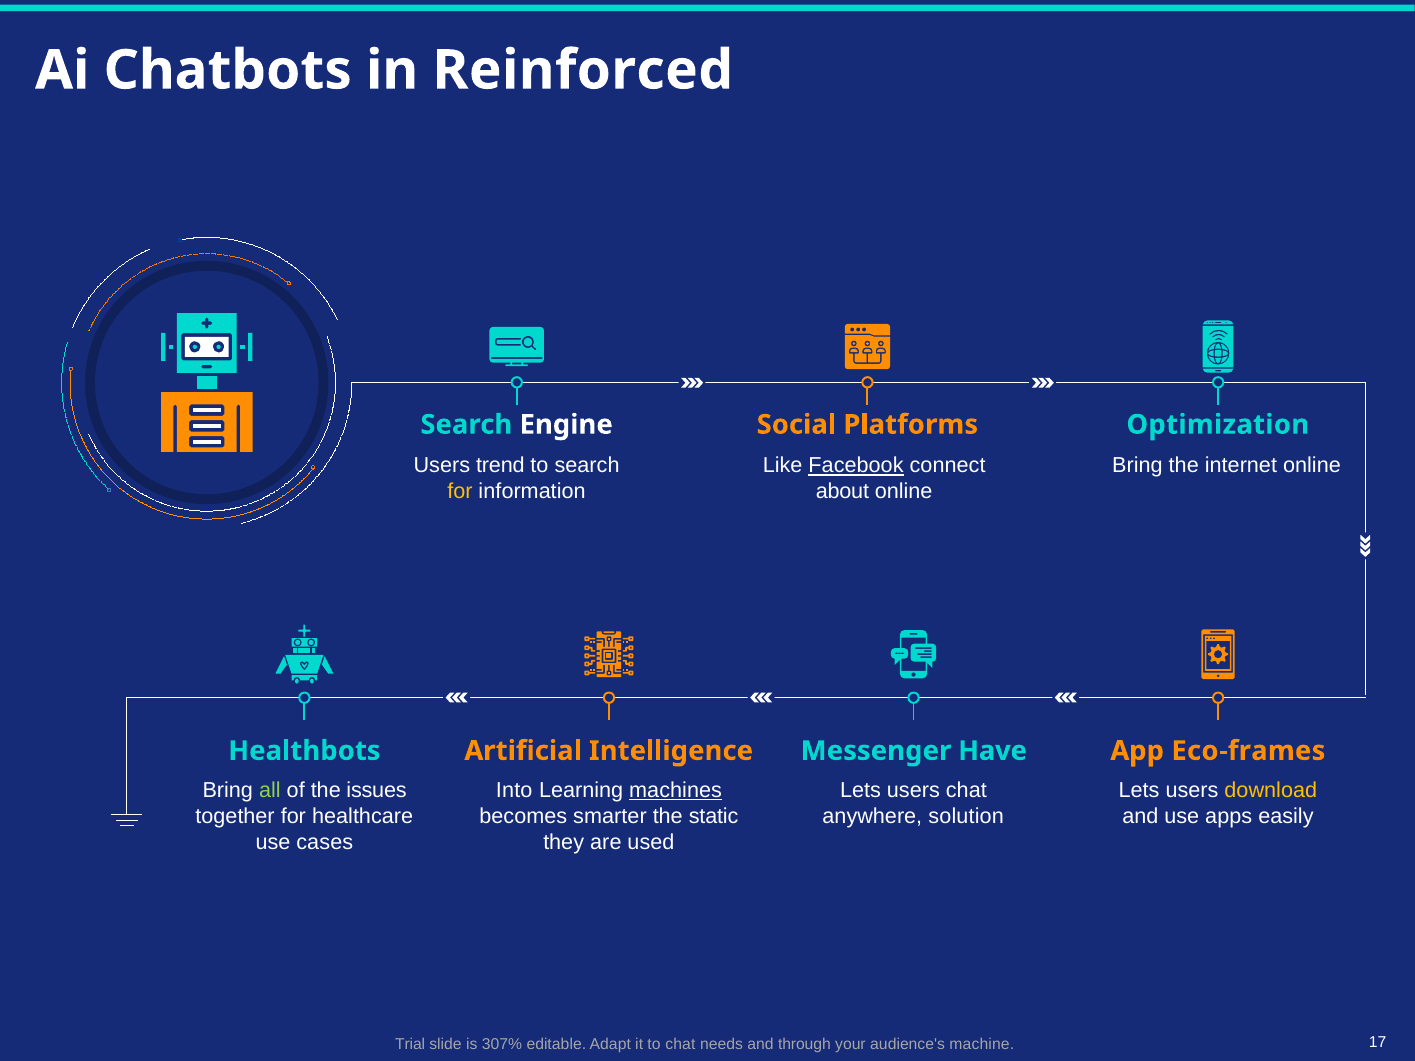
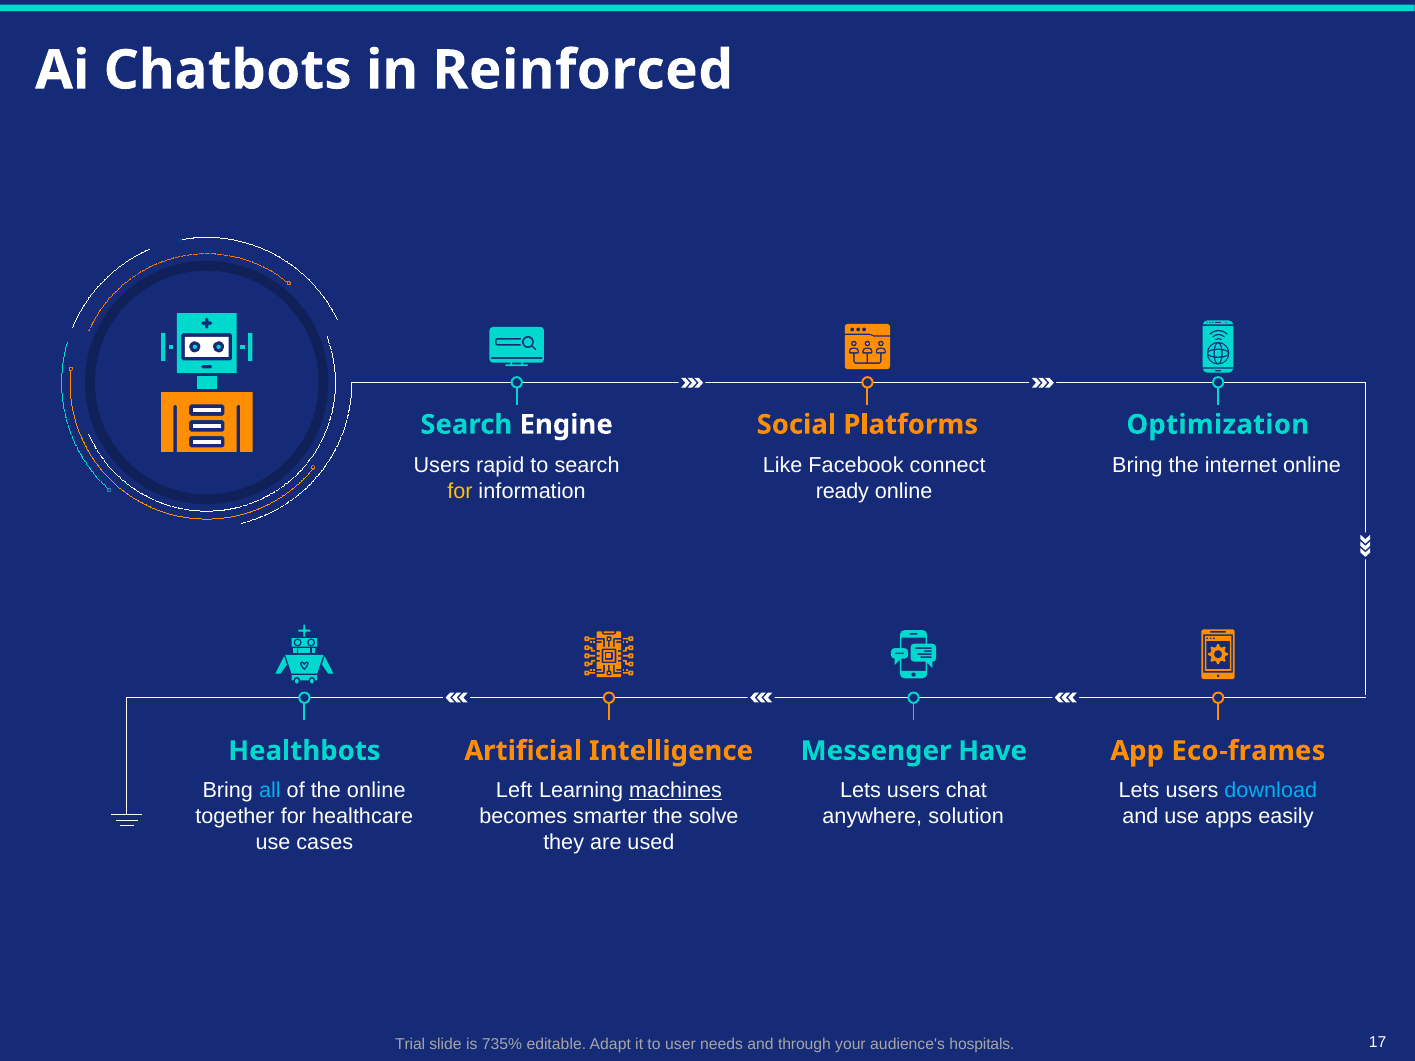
trend: trend -> rapid
Facebook underline: present -> none
about: about -> ready
all colour: light green -> light blue
the issues: issues -> online
Into: Into -> Left
download colour: yellow -> light blue
static: static -> solve
307%: 307% -> 735%
to chat: chat -> user
machine: machine -> hospitals
